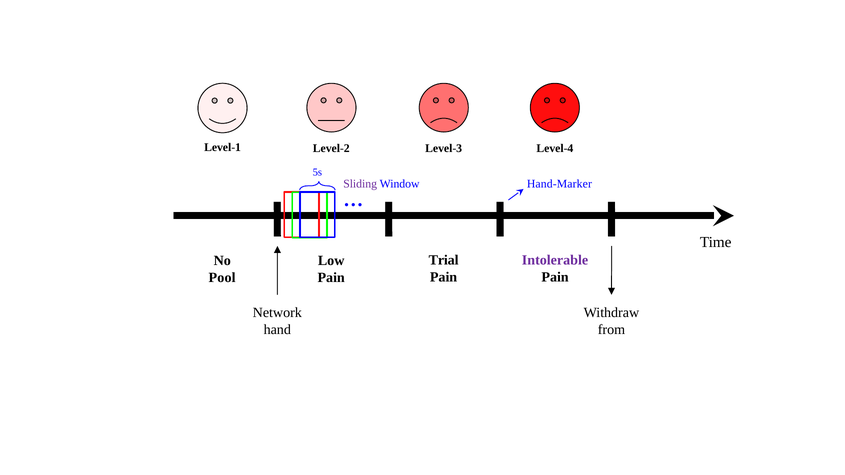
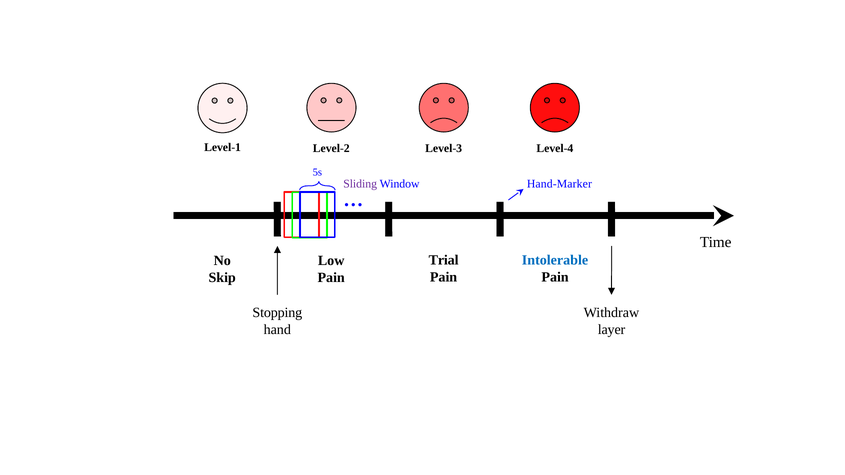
Intolerable colour: purple -> blue
Pool: Pool -> Skip
Network: Network -> Stopping
from: from -> layer
